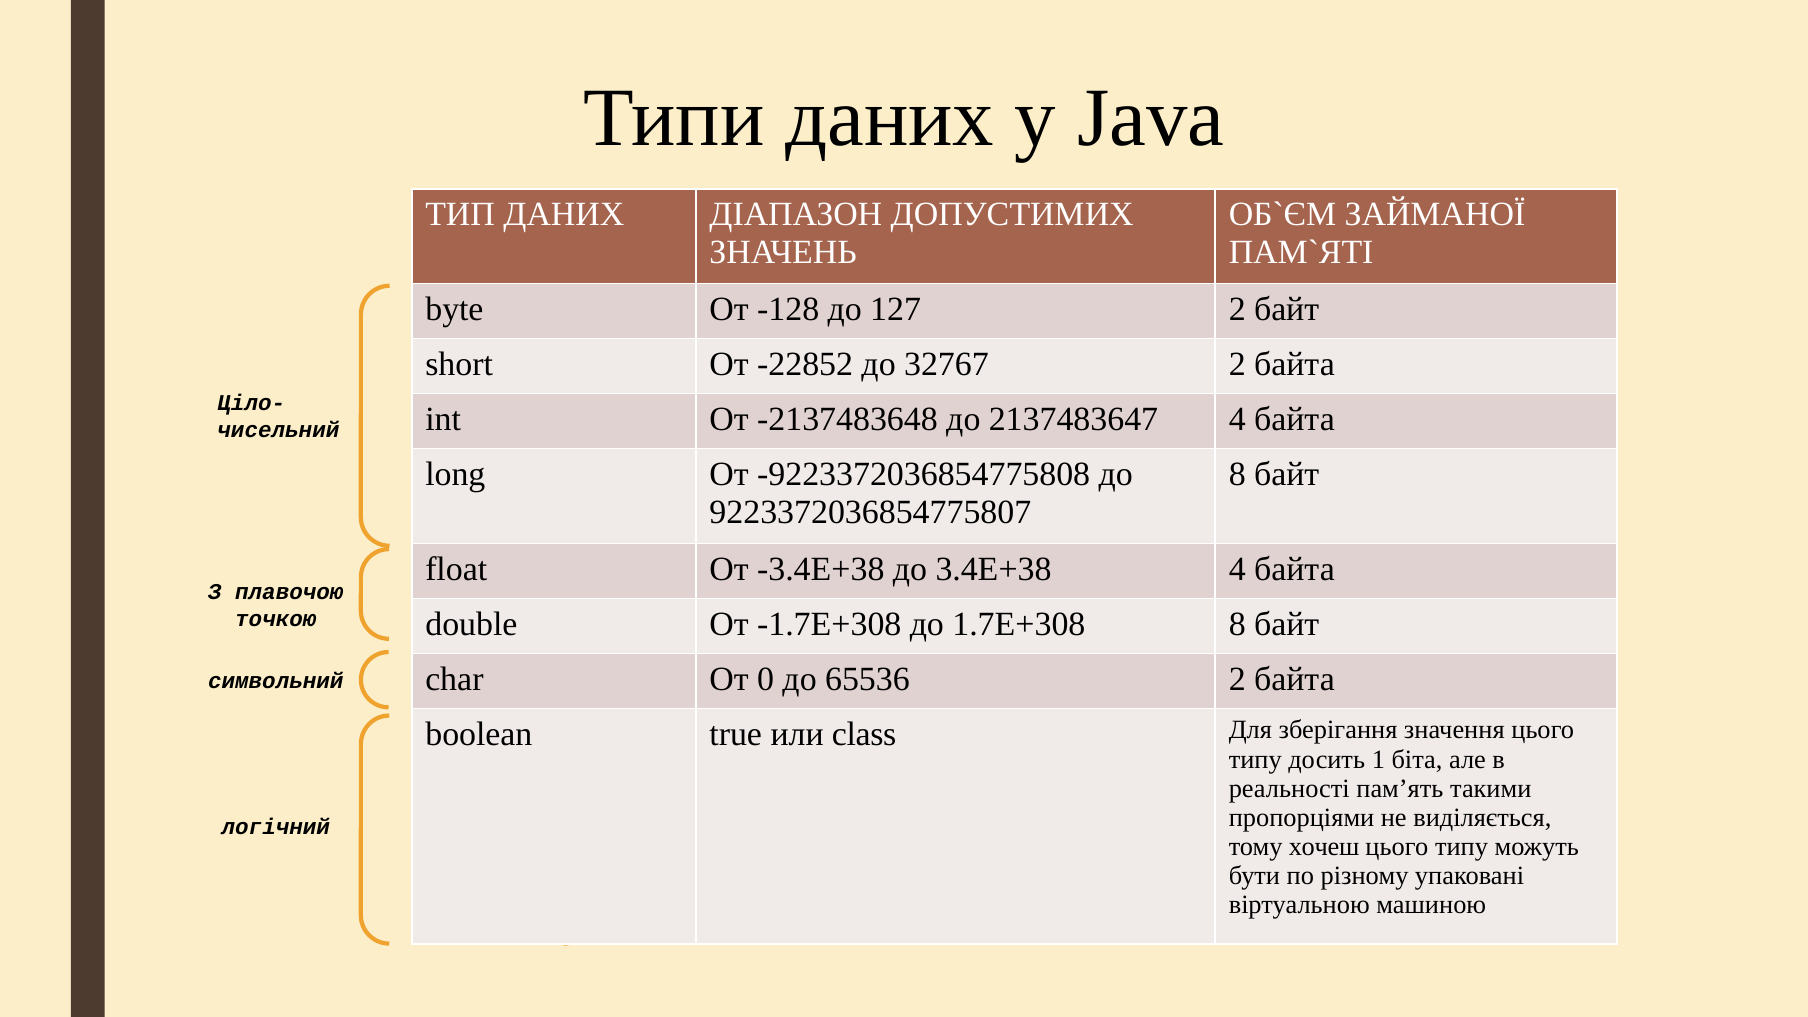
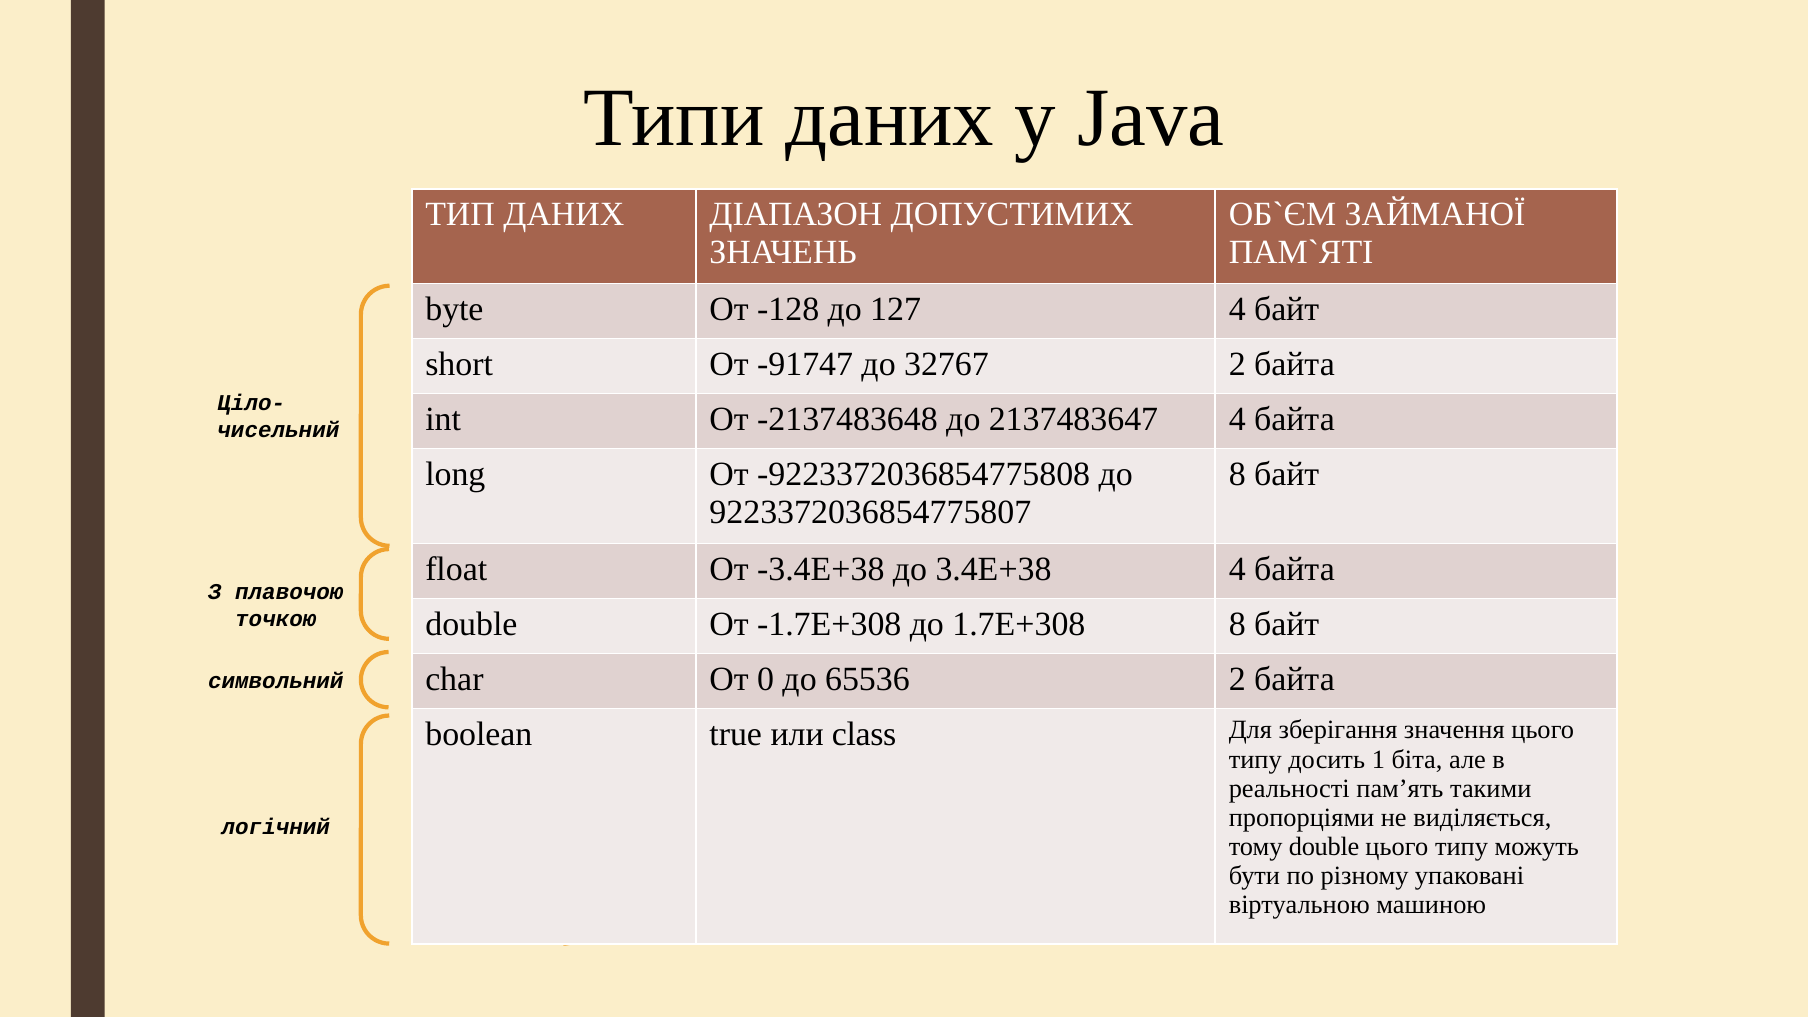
127 2: 2 -> 4
-22852: -22852 -> -91747
тому хочеш: хочеш -> double
